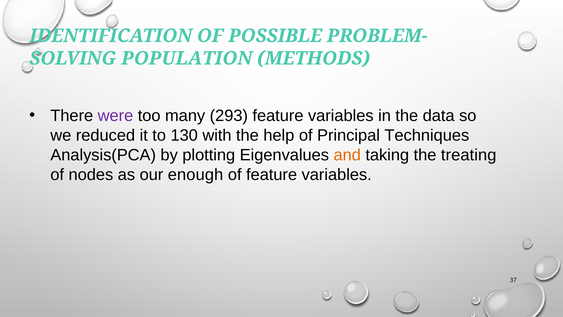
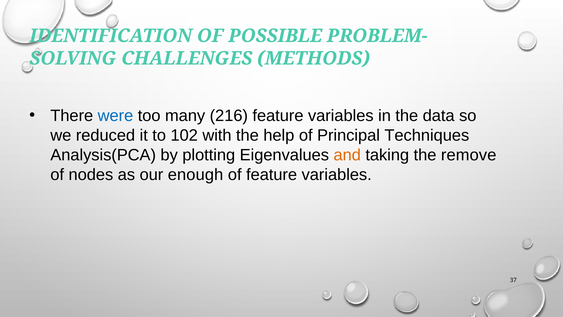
POPULATION: POPULATION -> CHALLENGES
were colour: purple -> blue
293: 293 -> 216
130: 130 -> 102
treating: treating -> remove
